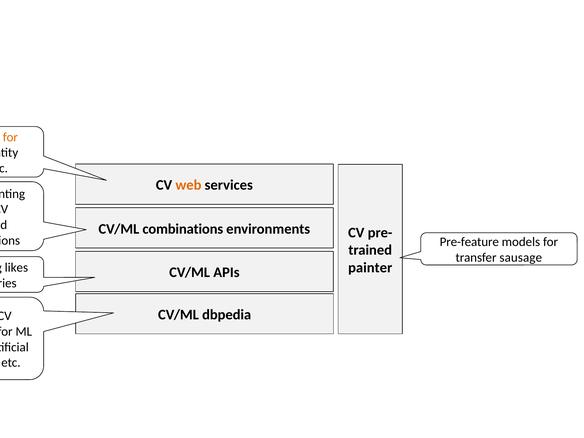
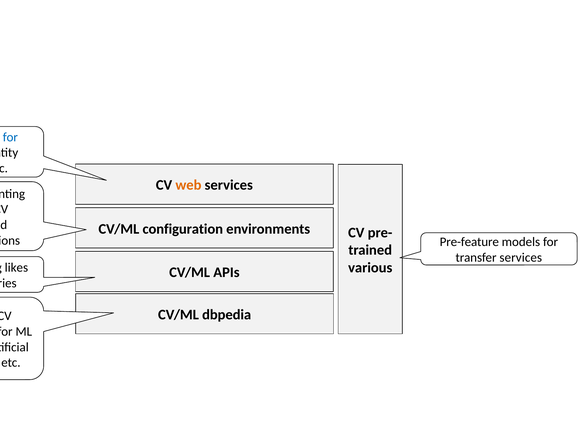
for at (10, 137) colour: orange -> blue
combinations: combinations -> configuration
transfer sausage: sausage -> services
painter at (370, 268): painter -> various
